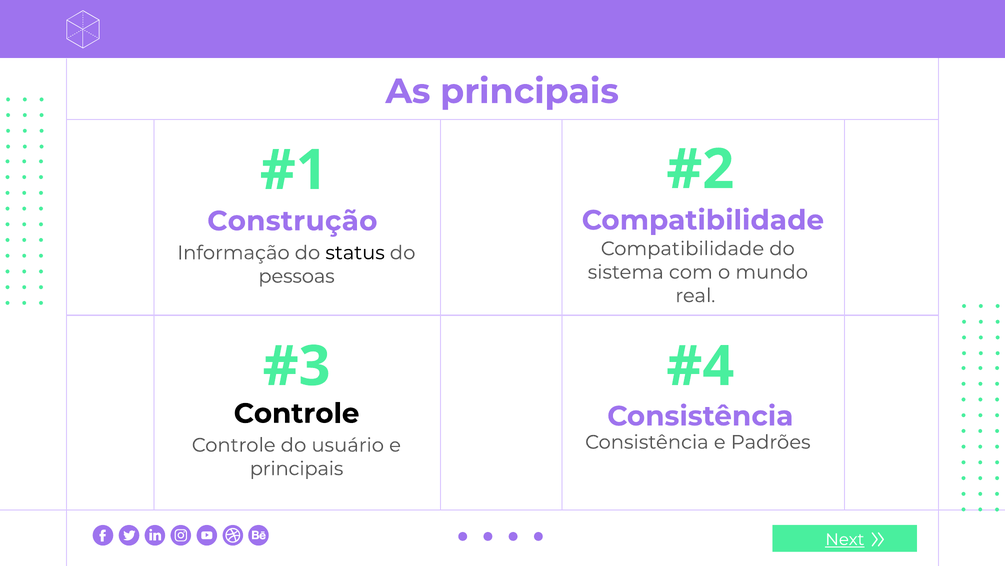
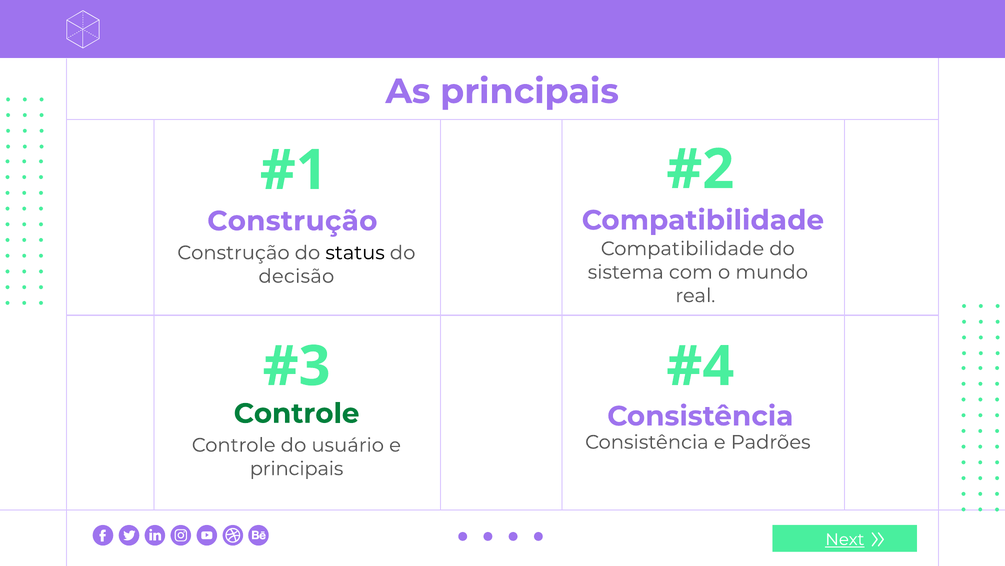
Informação at (233, 253): Informação -> Construção
pessoas: pessoas -> decisão
Controle at (297, 413) colour: black -> green
